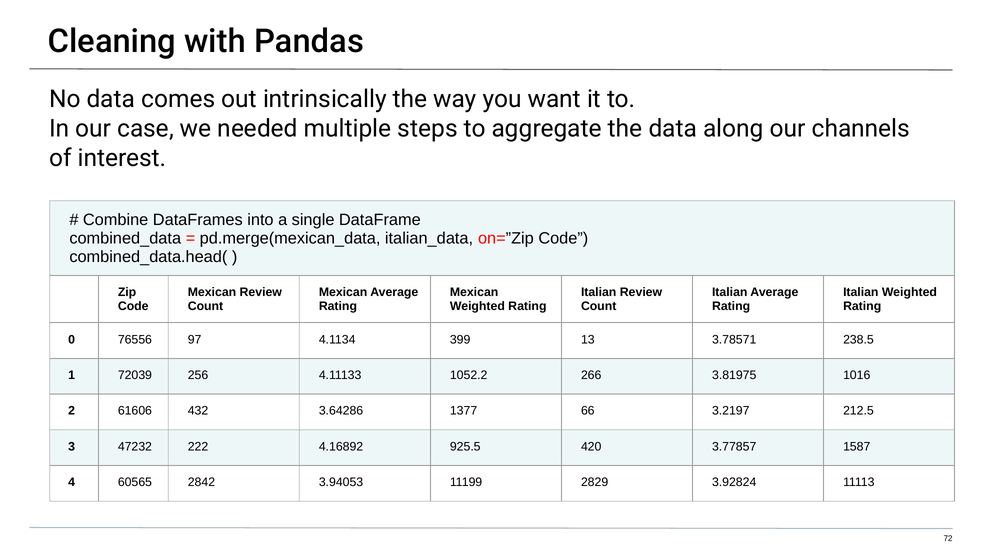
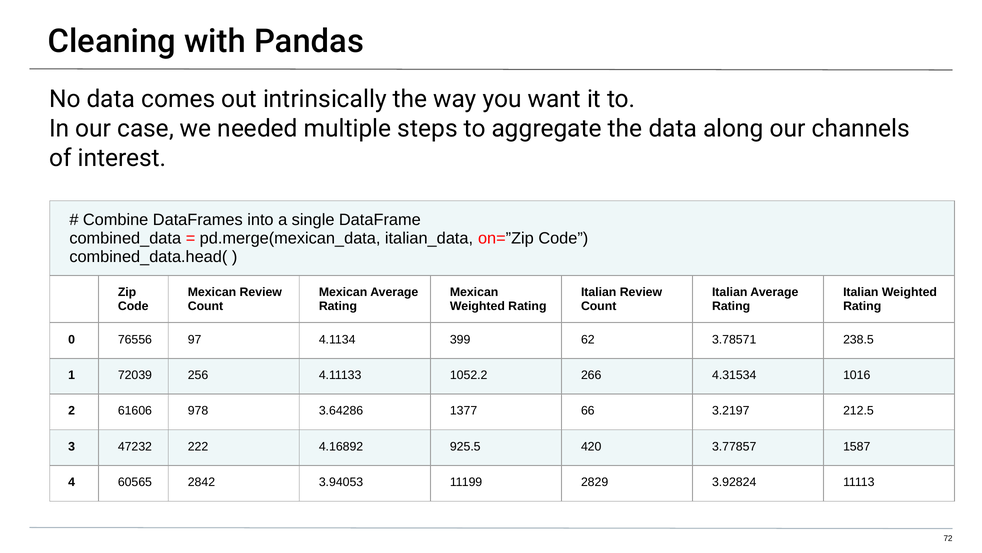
13: 13 -> 62
3.81975: 3.81975 -> 4.31534
432: 432 -> 978
